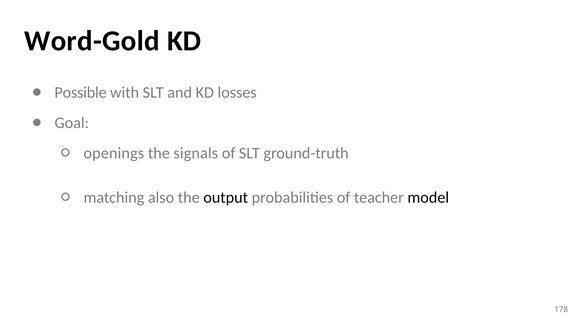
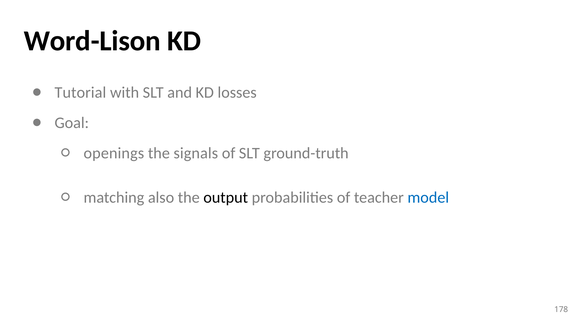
Word-Gold: Word-Gold -> Word-Lison
Possible: Possible -> Tutorial
model colour: black -> blue
